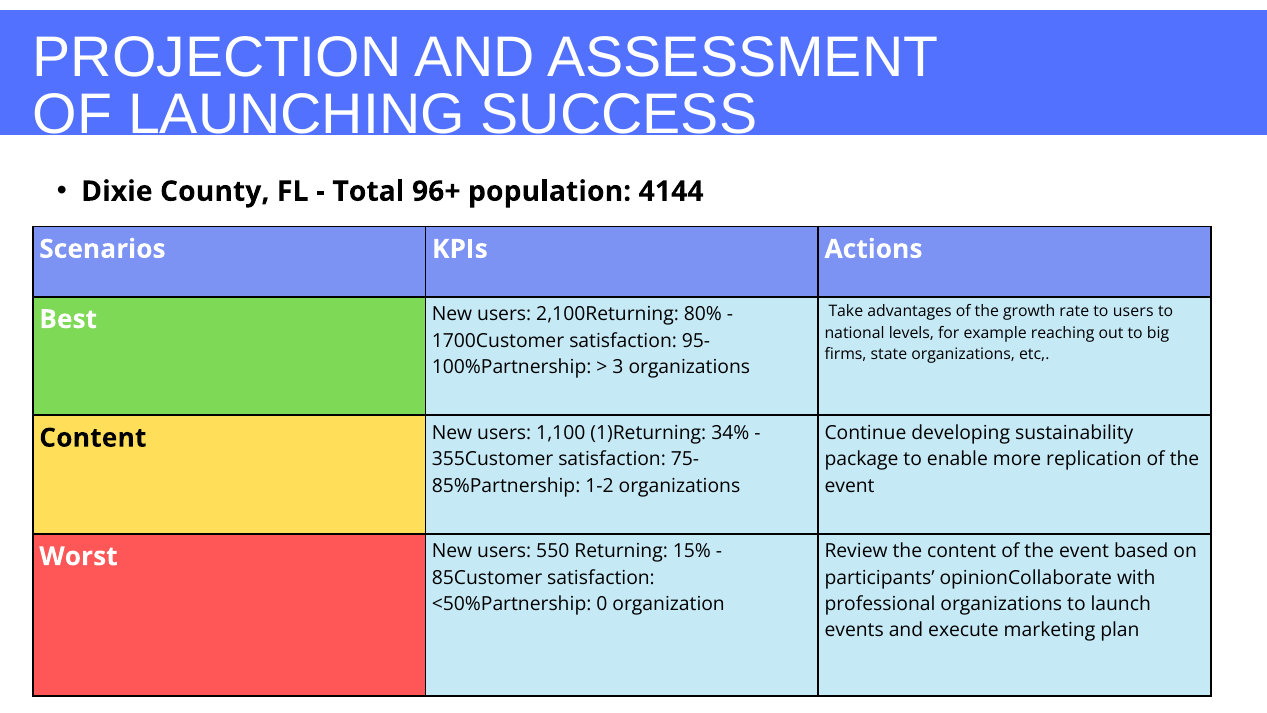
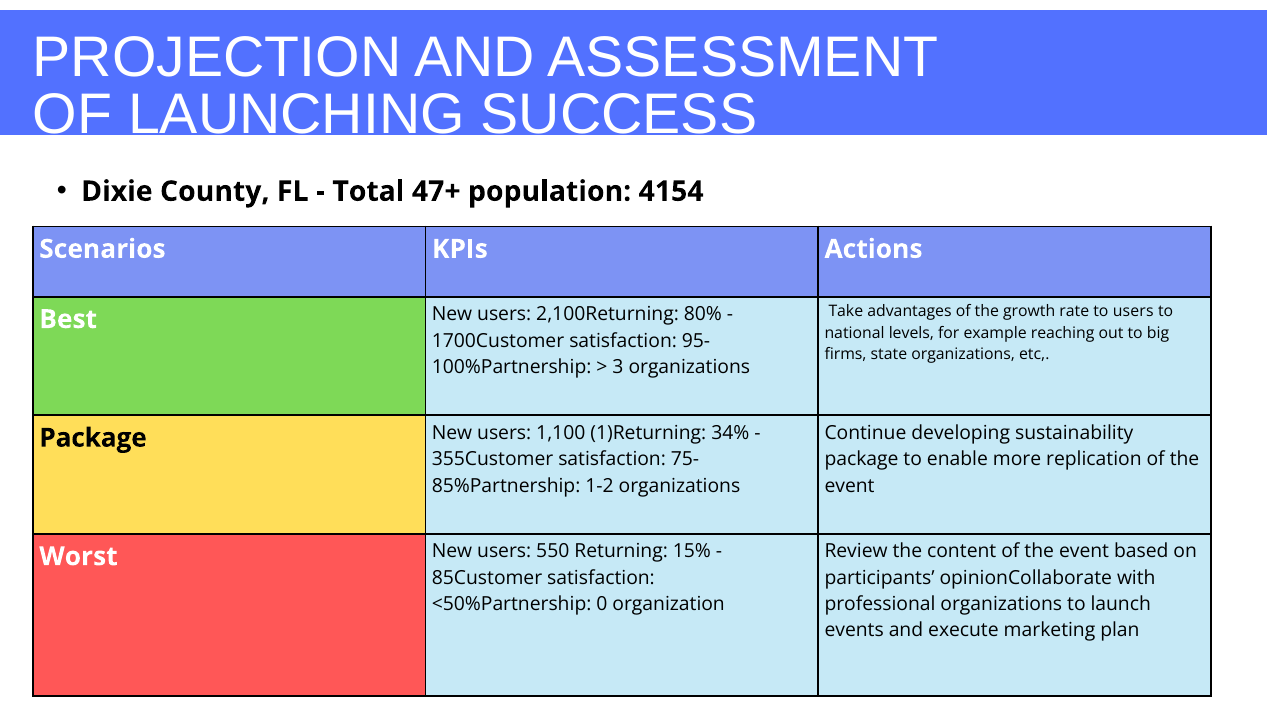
96+: 96+ -> 47+
4144: 4144 -> 4154
Content at (93, 438): Content -> Package
